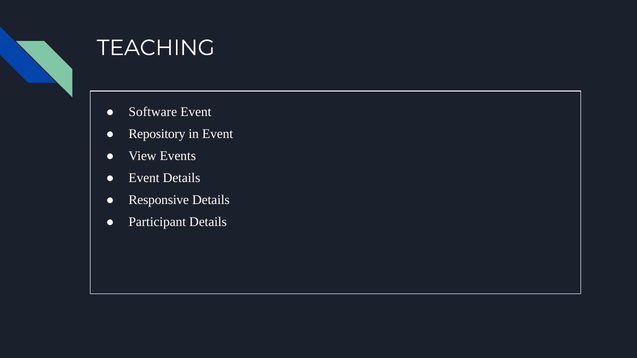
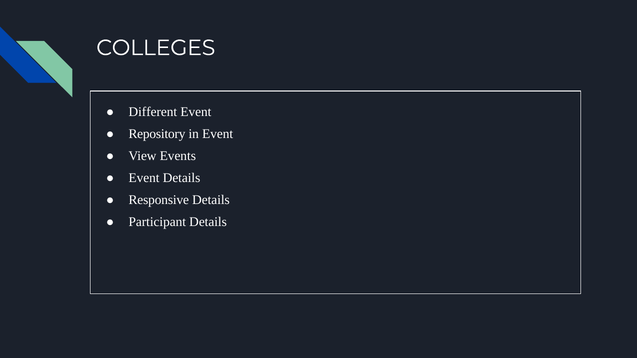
TEACHING: TEACHING -> COLLEGES
Software: Software -> Different
